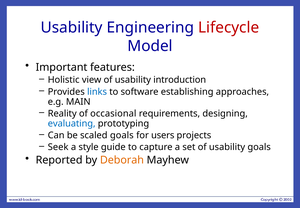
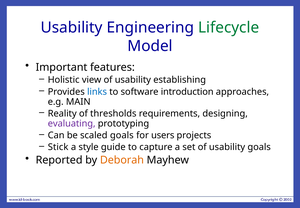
Lifecycle colour: red -> green
introduction: introduction -> establishing
establishing: establishing -> introduction
occasional: occasional -> thresholds
evaluating colour: blue -> purple
Seek: Seek -> Stick
